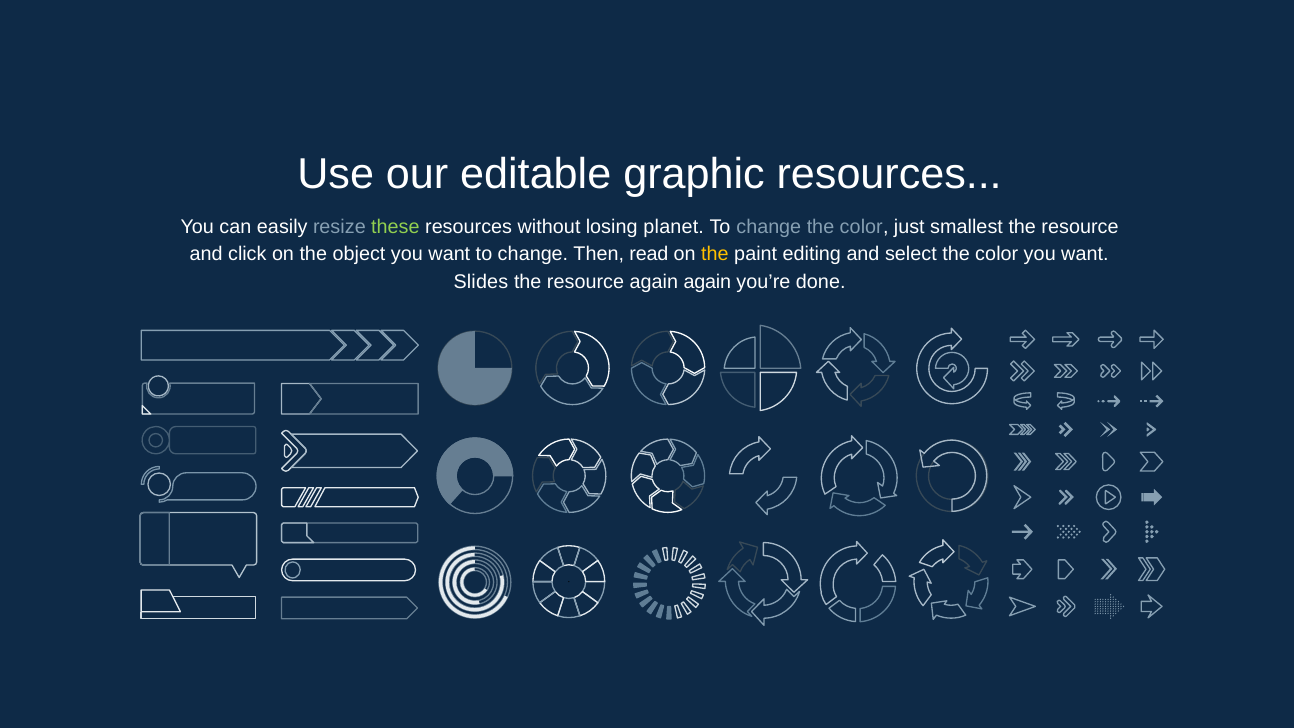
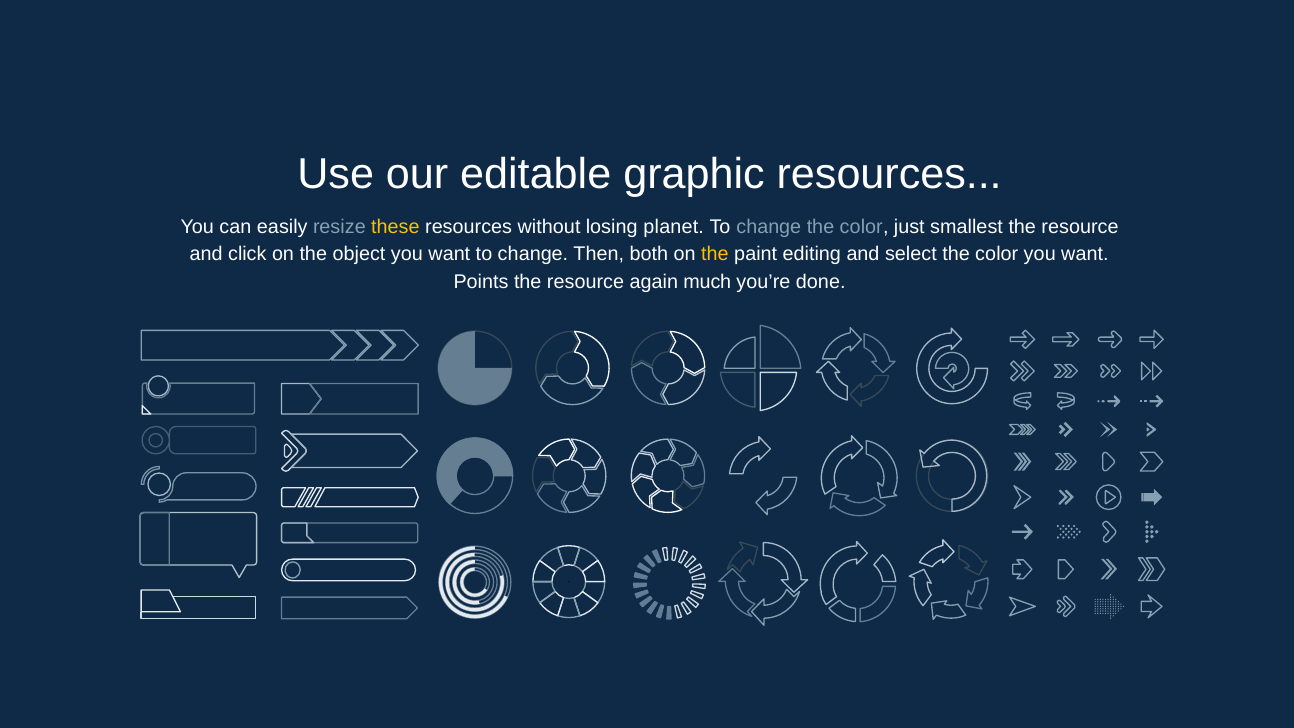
these colour: light green -> yellow
read: read -> both
Slides: Slides -> Points
again again: again -> much
